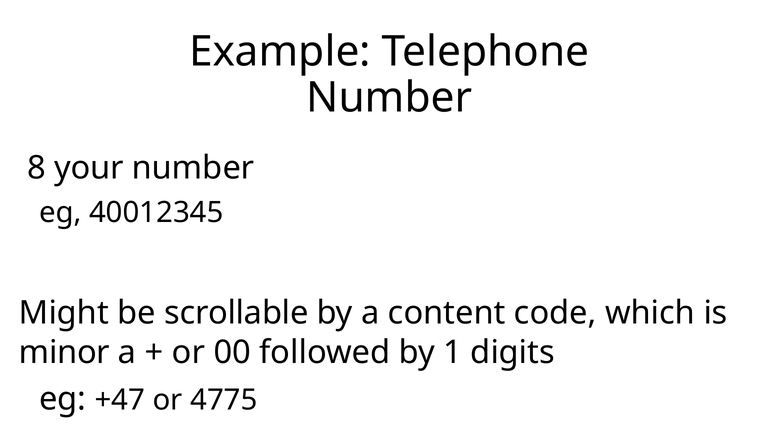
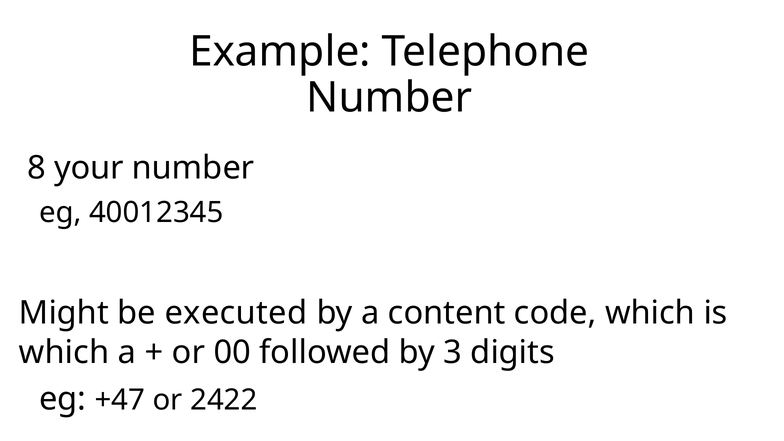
scrollable: scrollable -> executed
minor at (64, 352): minor -> which
1: 1 -> 3
4775: 4775 -> 2422
